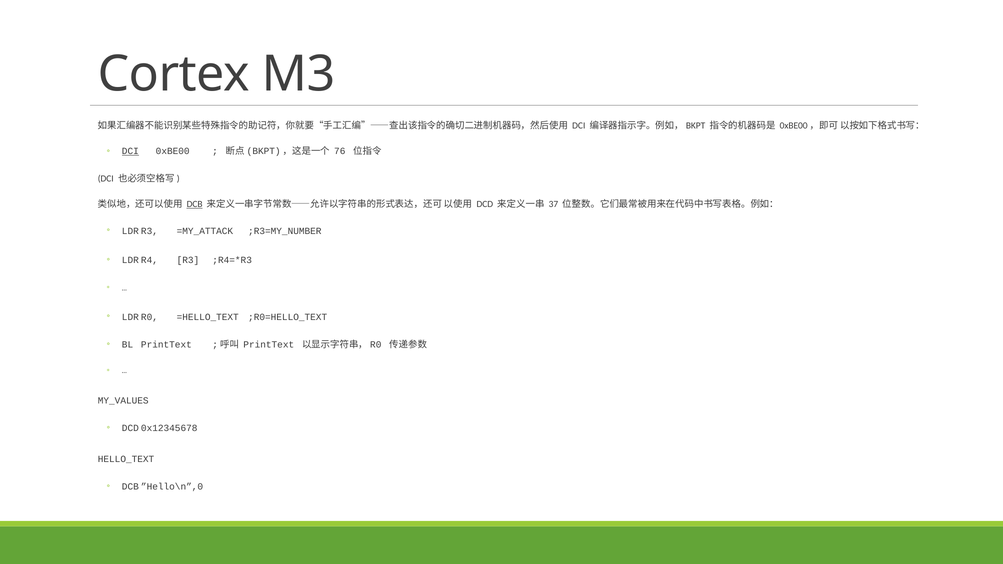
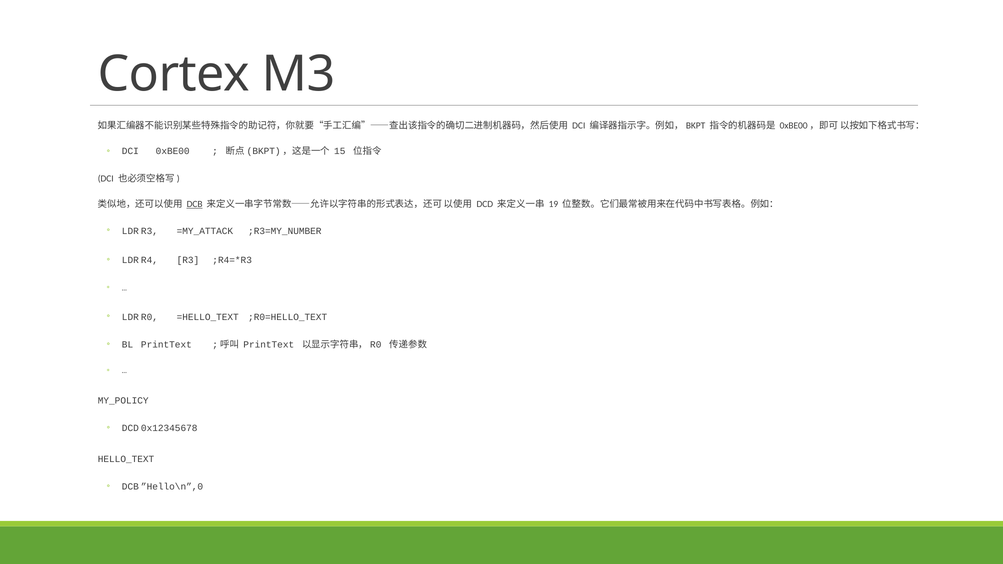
DCI at (130, 151) underline: present -> none
76: 76 -> 15
37: 37 -> 19
MY_VALUES: MY_VALUES -> MY_POLICY
